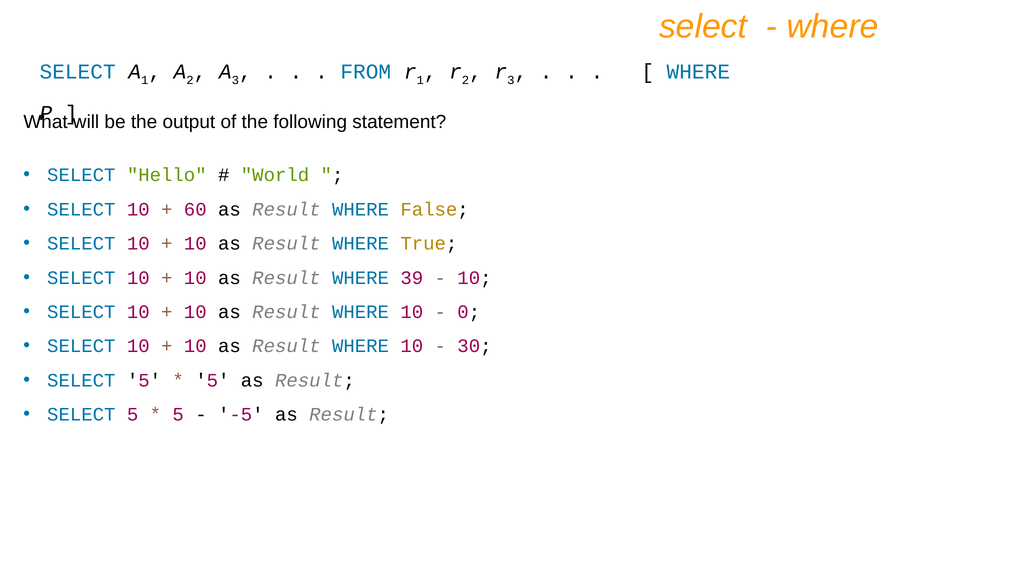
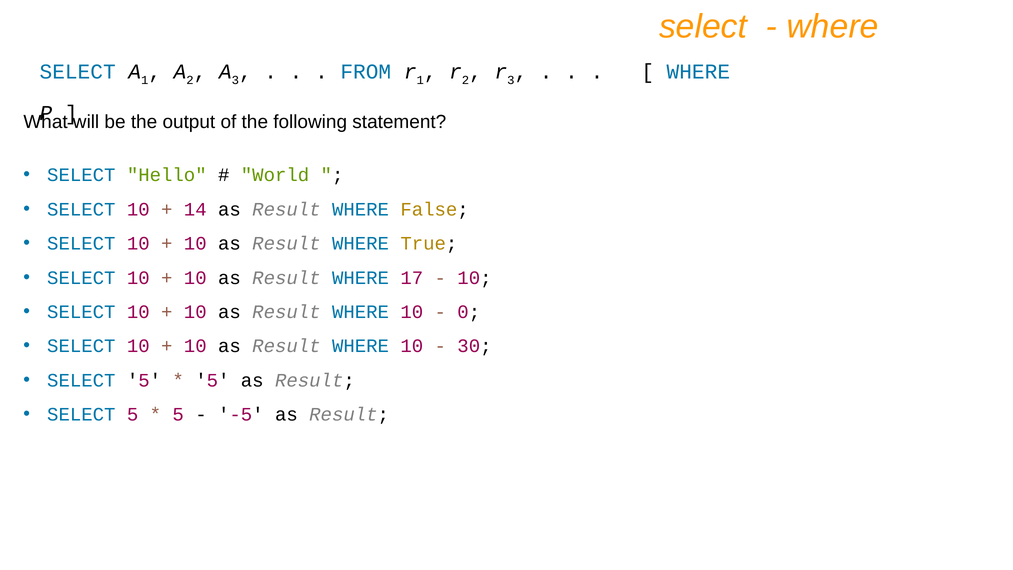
60: 60 -> 14
39: 39 -> 17
